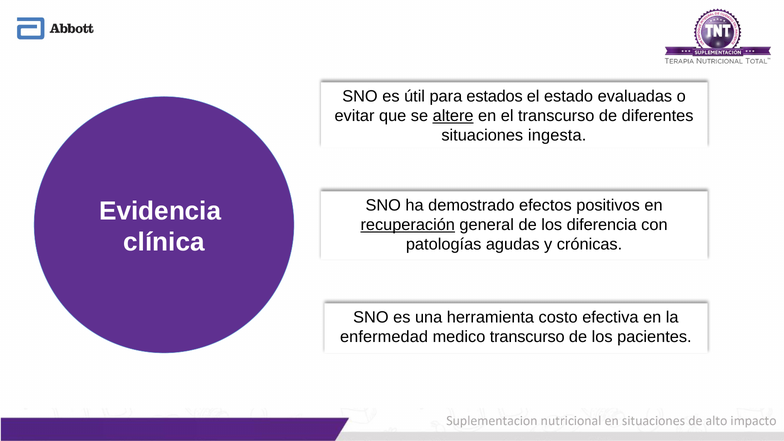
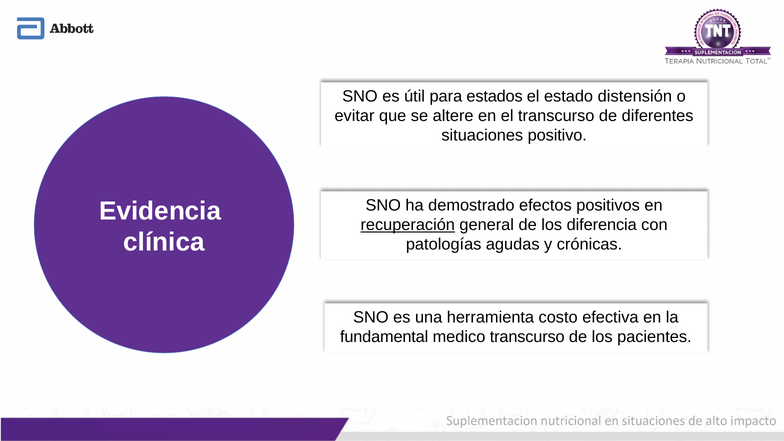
evaluadas: evaluadas -> distensión
altere underline: present -> none
ingesta: ingesta -> positivo
enfermedad: enfermedad -> fundamental
